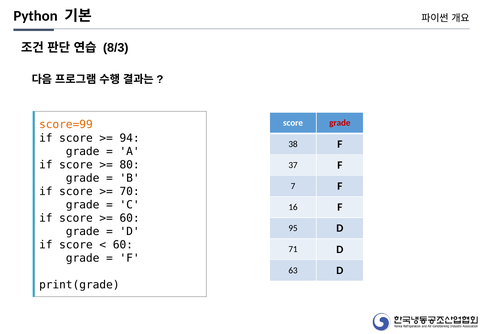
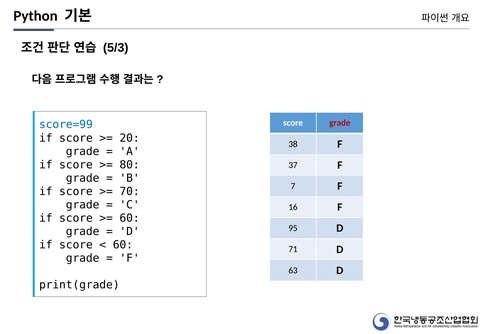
8/3: 8/3 -> 5/3
score=99 colour: orange -> blue
94: 94 -> 20
